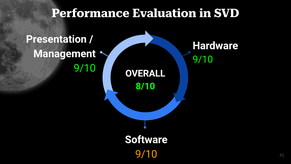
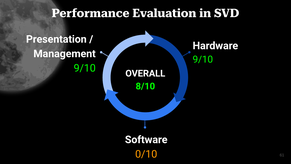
9/10 at (146, 154): 9/10 -> 0/10
